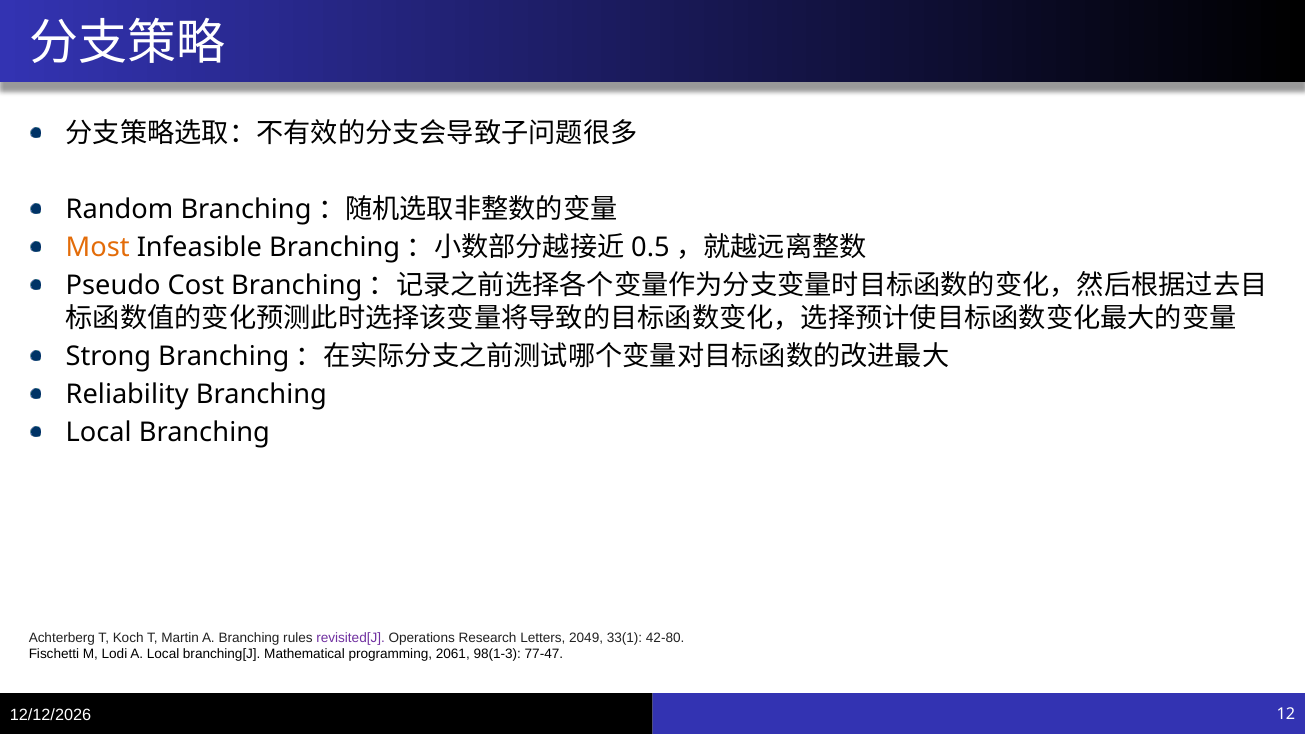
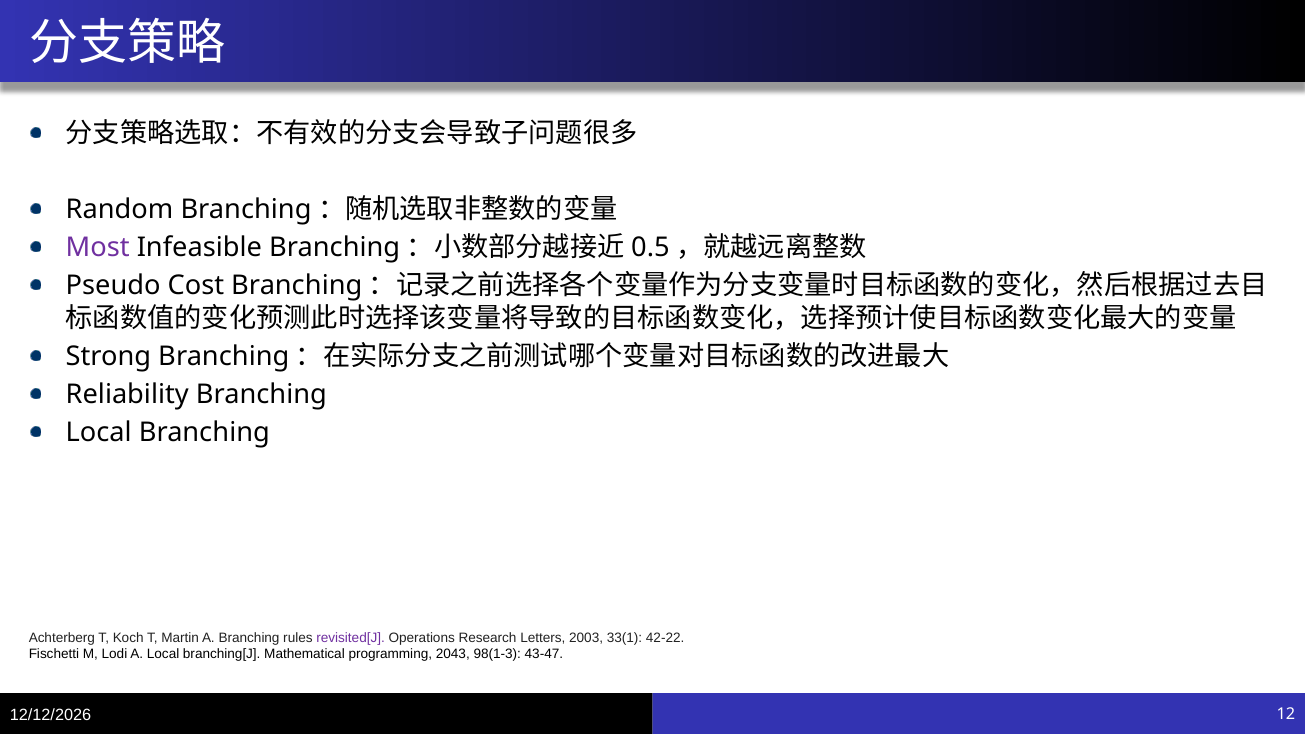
Most colour: orange -> purple
2049: 2049 -> 2003
42-80: 42-80 -> 42-22
2061: 2061 -> 2043
77-47: 77-47 -> 43-47
